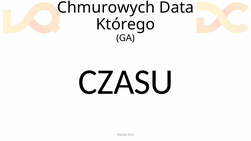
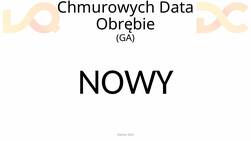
Którego: Którego -> Obrębie
CZASU: CZASU -> NOWY
